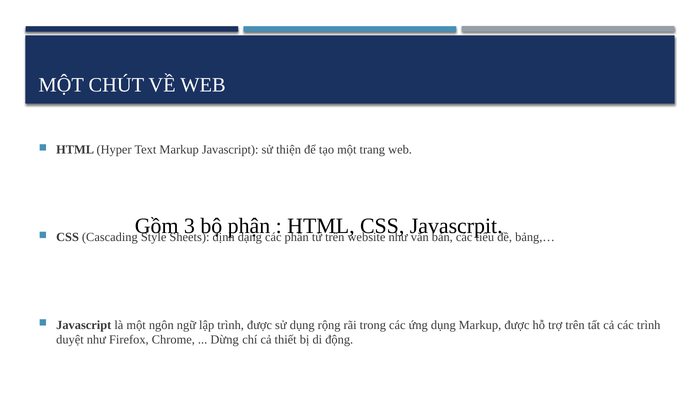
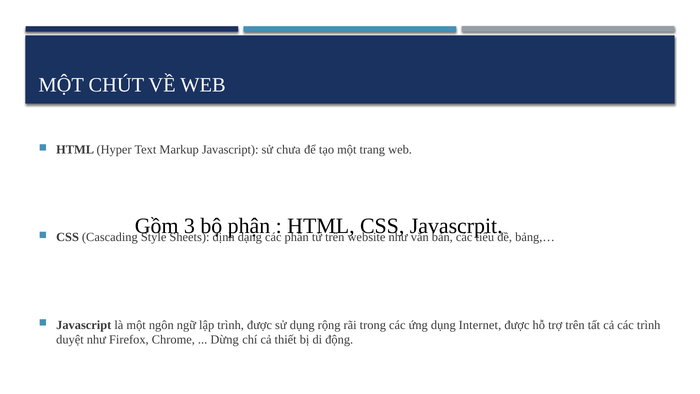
thiện: thiện -> chưa
dụng Markup: Markup -> Internet
